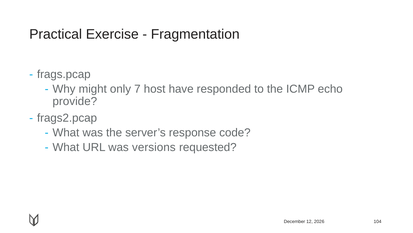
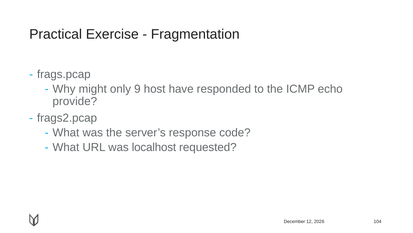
7: 7 -> 9
versions: versions -> localhost
